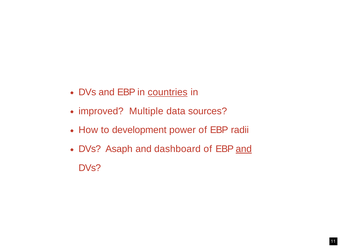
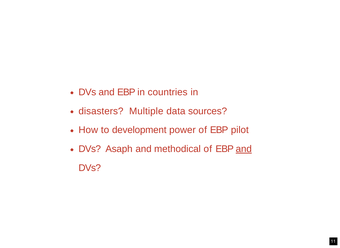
countries underline: present -> none
improved: improved -> disasters
radii: radii -> pilot
dashboard: dashboard -> methodical
